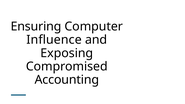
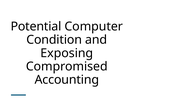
Ensuring: Ensuring -> Potential
Influence: Influence -> Condition
